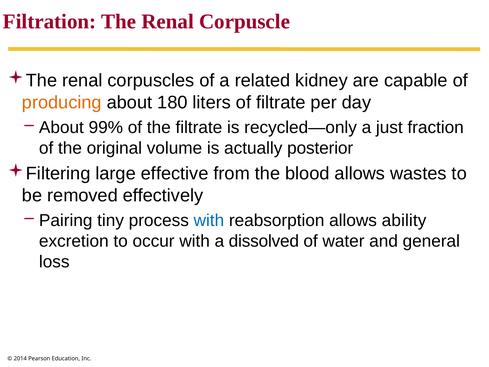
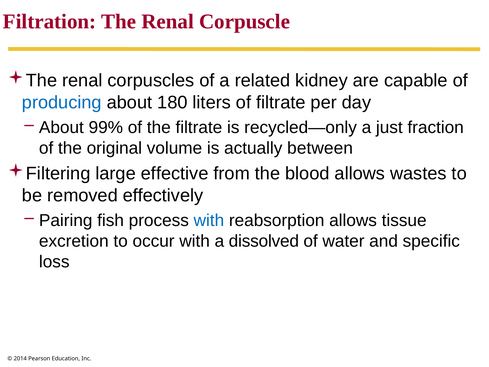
producing colour: orange -> blue
posterior: posterior -> between
tiny: tiny -> fish
ability: ability -> tissue
general: general -> specific
